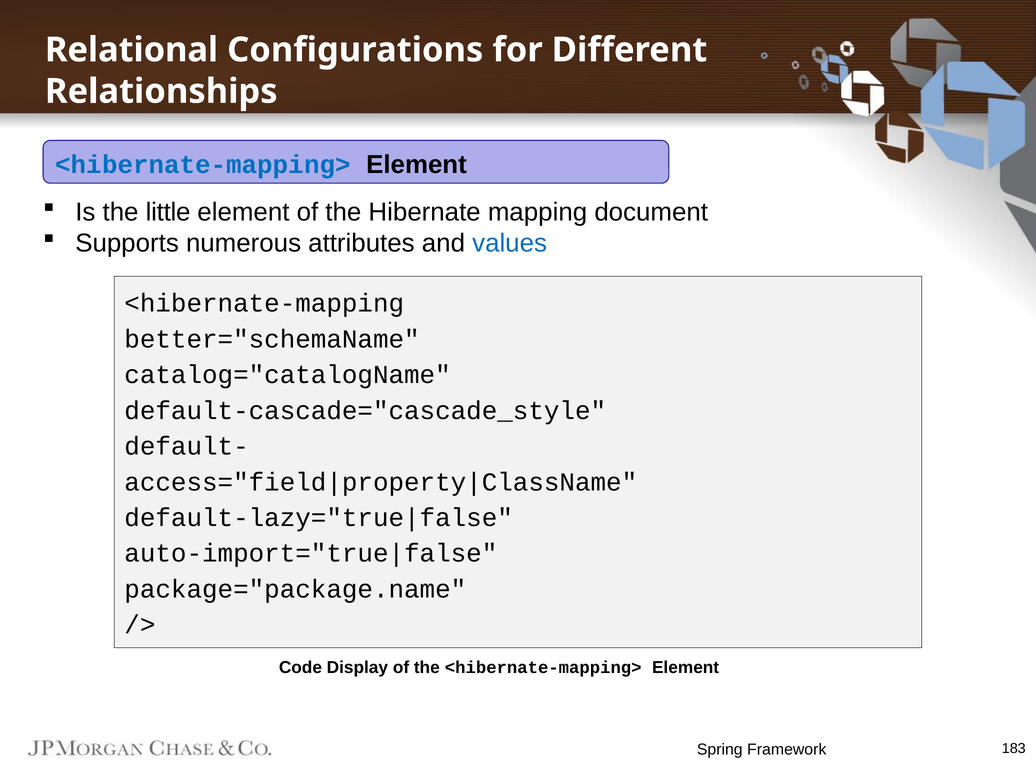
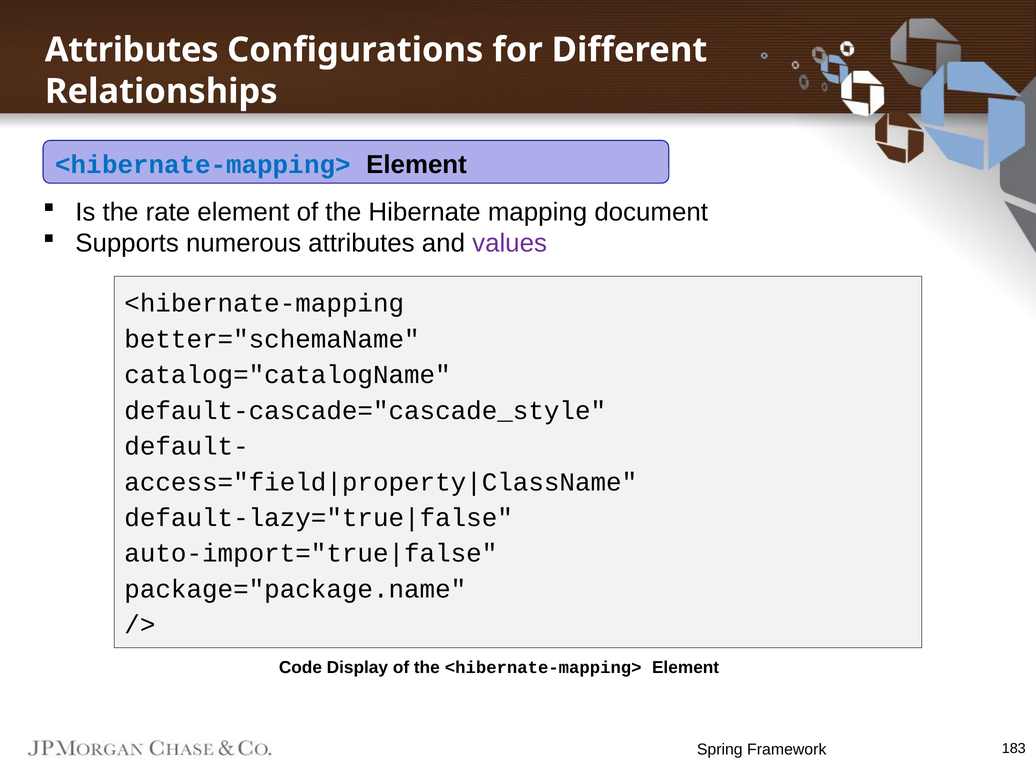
Relational at (132, 50): Relational -> Attributes
little: little -> rate
values colour: blue -> purple
